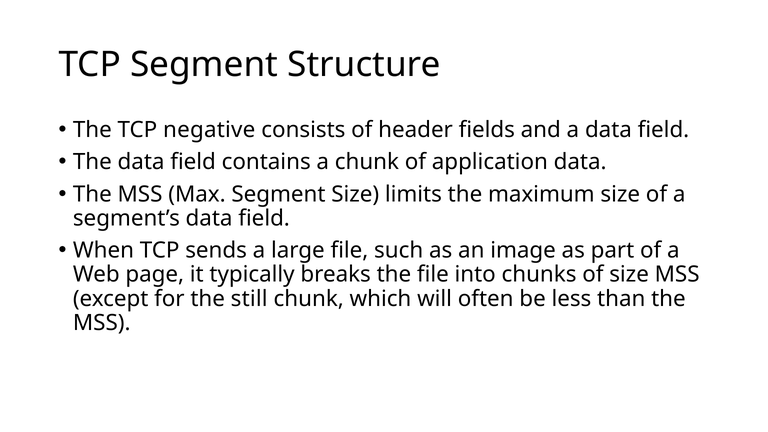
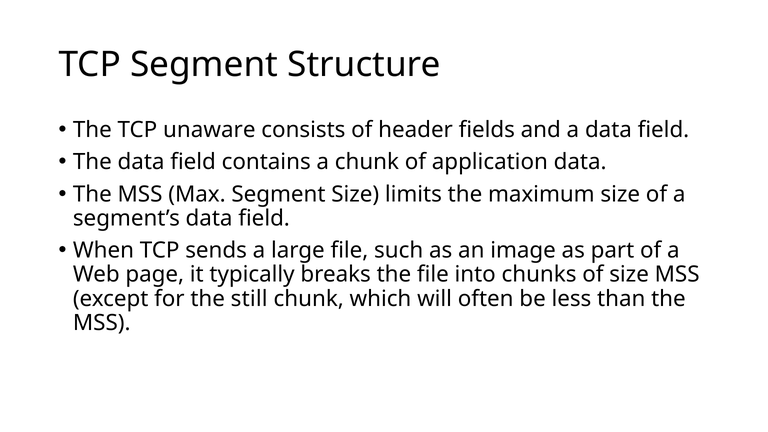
negative: negative -> unaware
